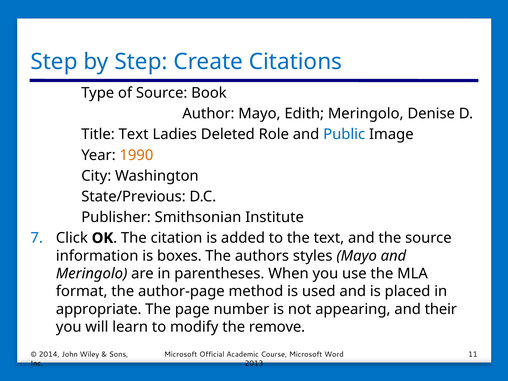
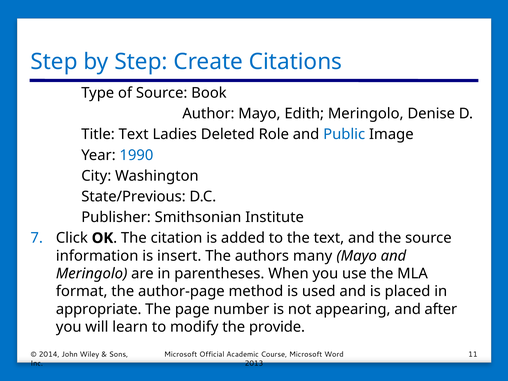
1990 colour: orange -> blue
boxes: boxes -> insert
styles: styles -> many
their: their -> after
remove: remove -> provide
